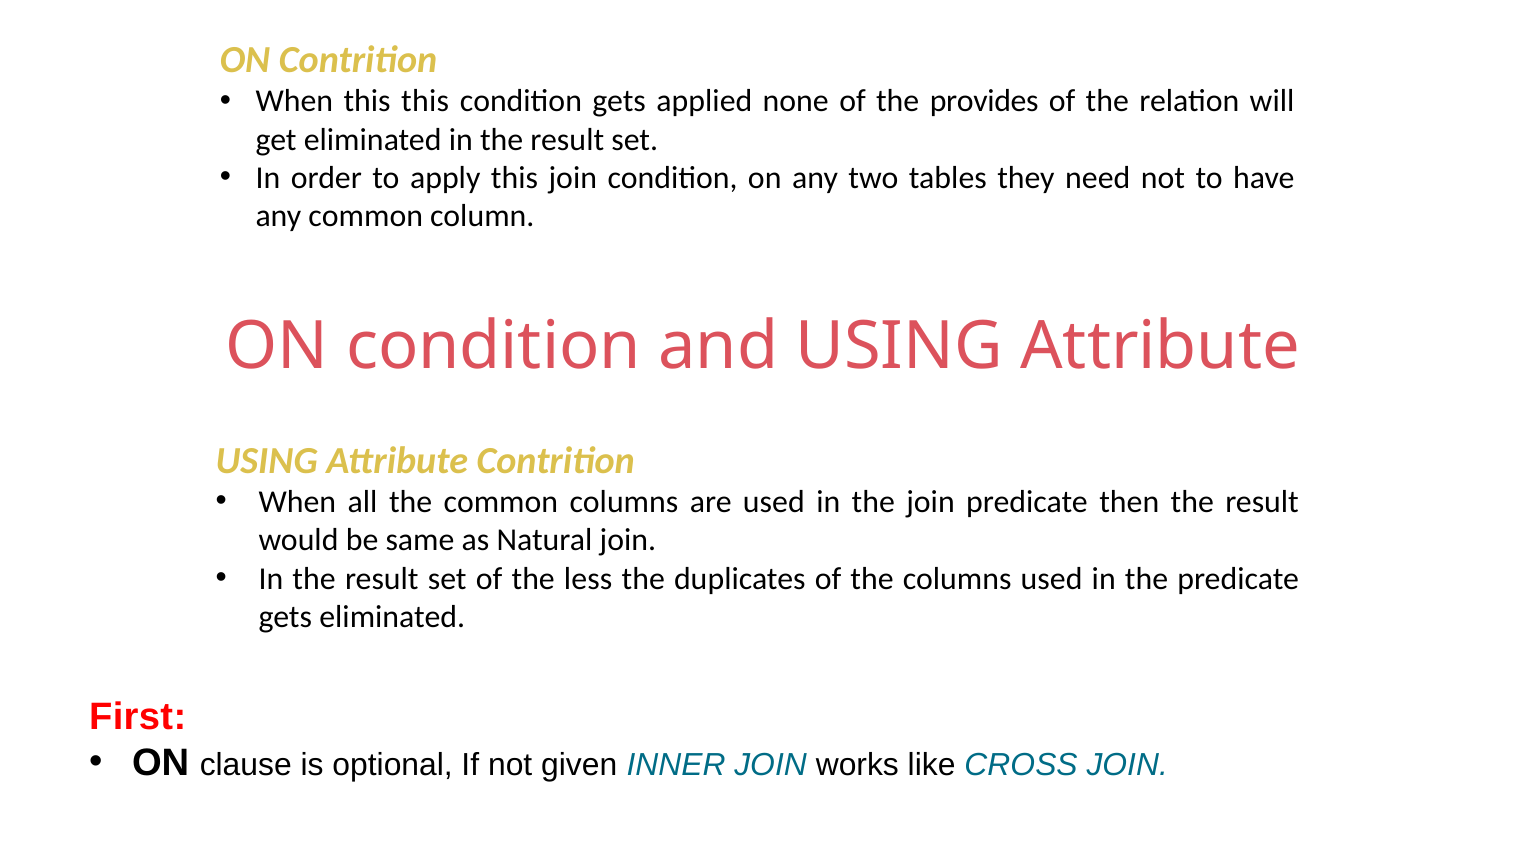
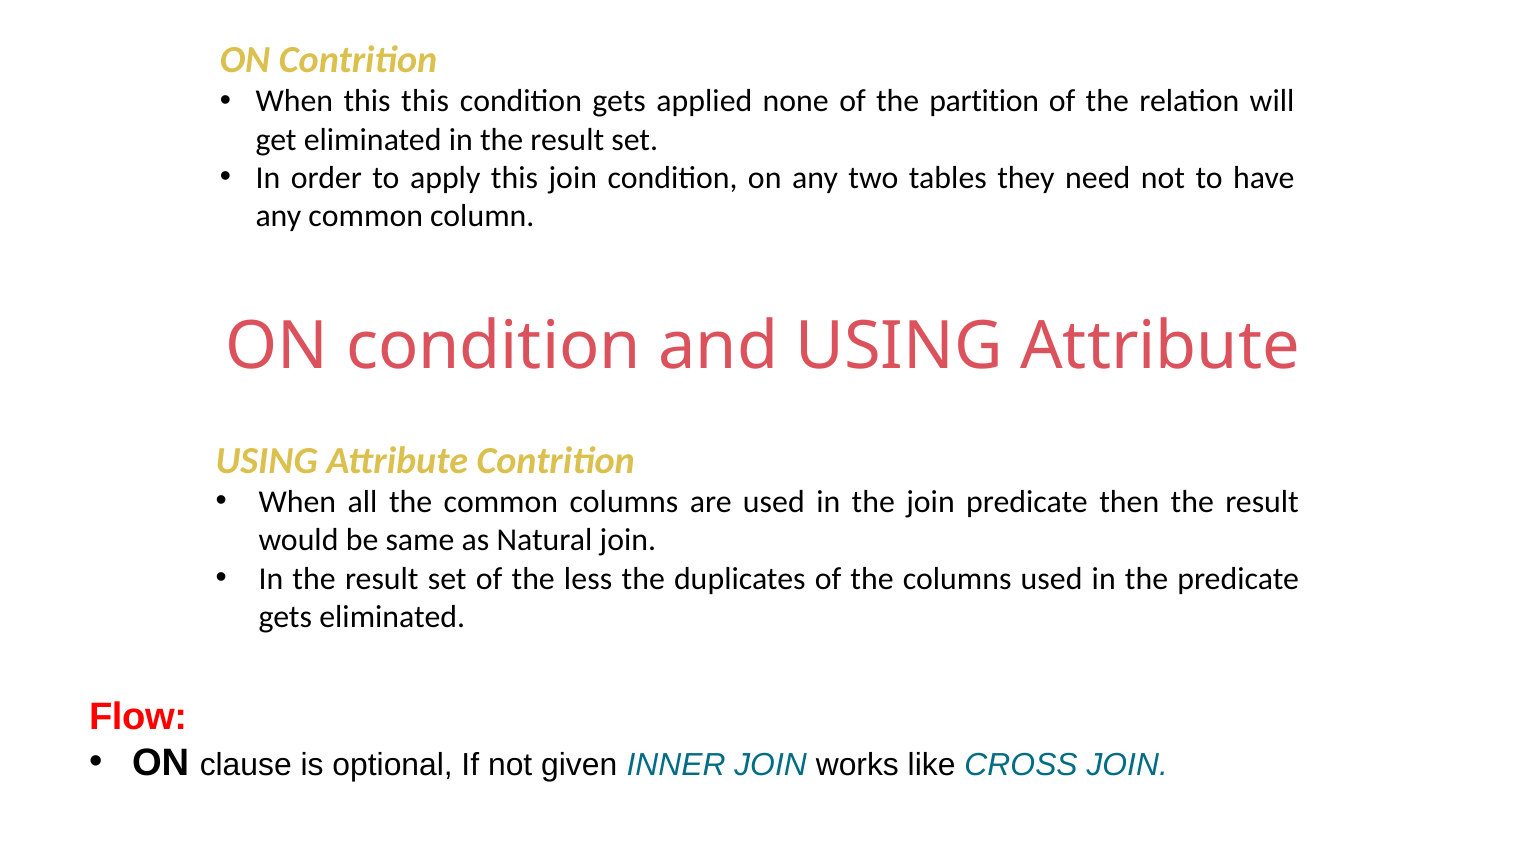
provides: provides -> partition
First: First -> Flow
